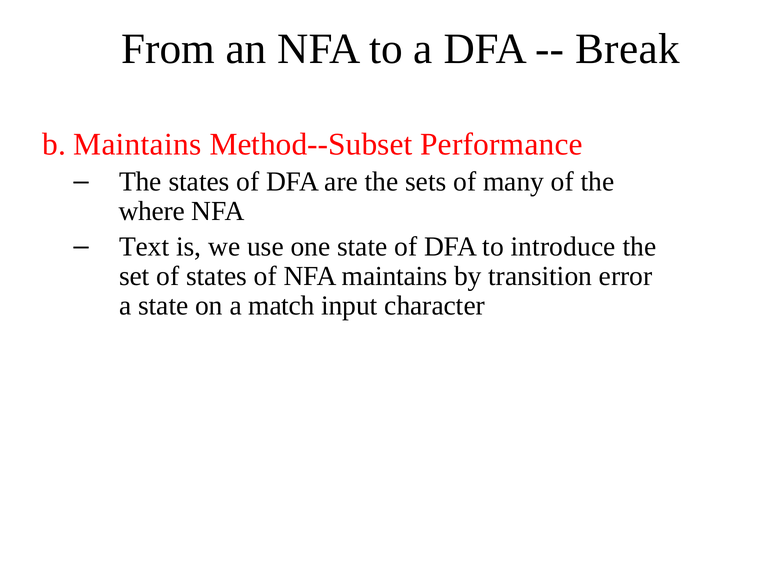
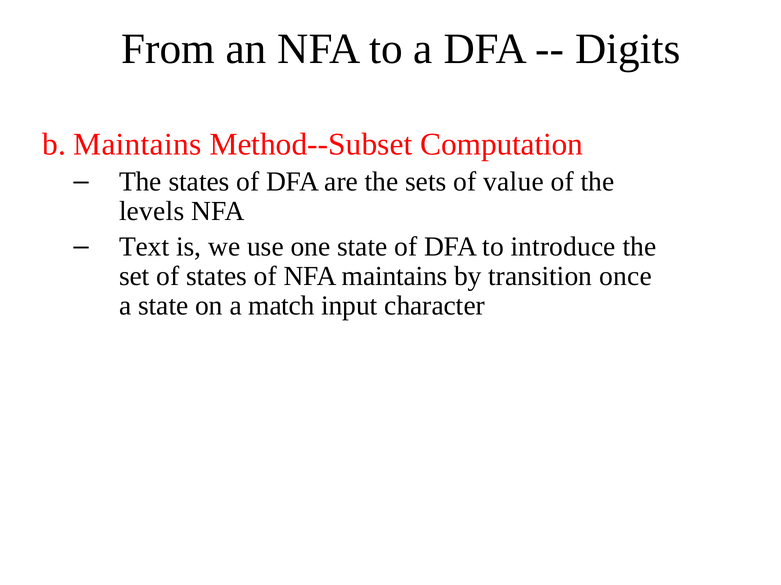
Break: Break -> Digits
Performance: Performance -> Computation
many: many -> value
where: where -> levels
error: error -> once
